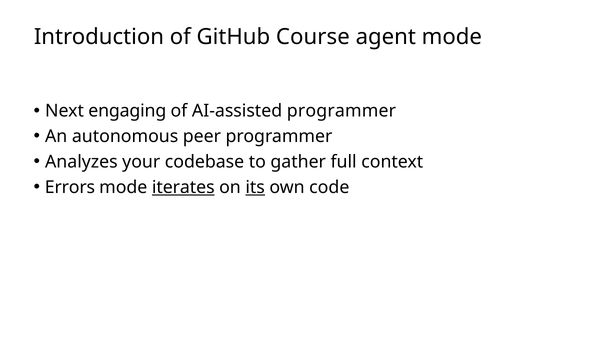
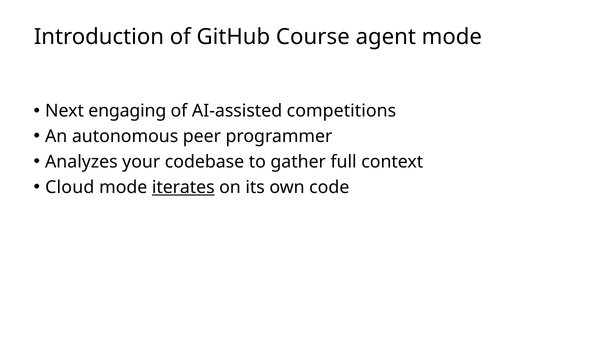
AI-assisted programmer: programmer -> competitions
Errors: Errors -> Cloud
its underline: present -> none
